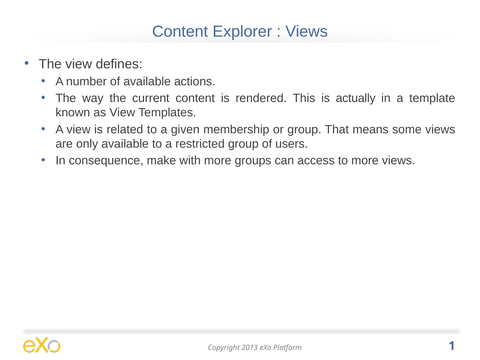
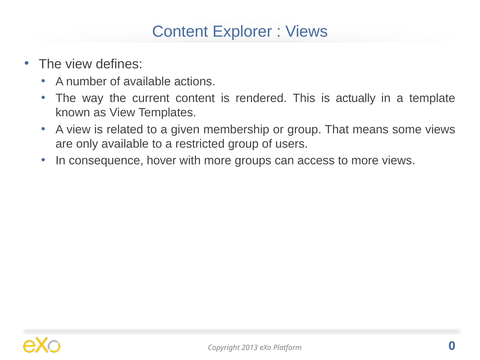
make: make -> hover
1: 1 -> 0
